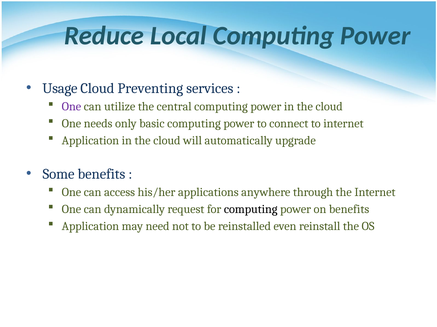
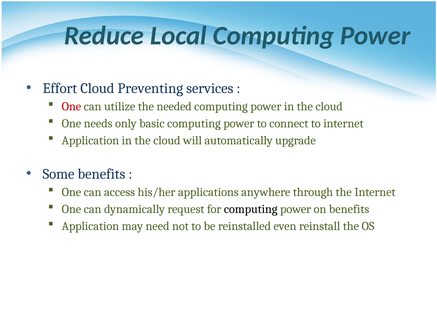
Usage: Usage -> Effort
One at (71, 107) colour: purple -> red
central: central -> needed
